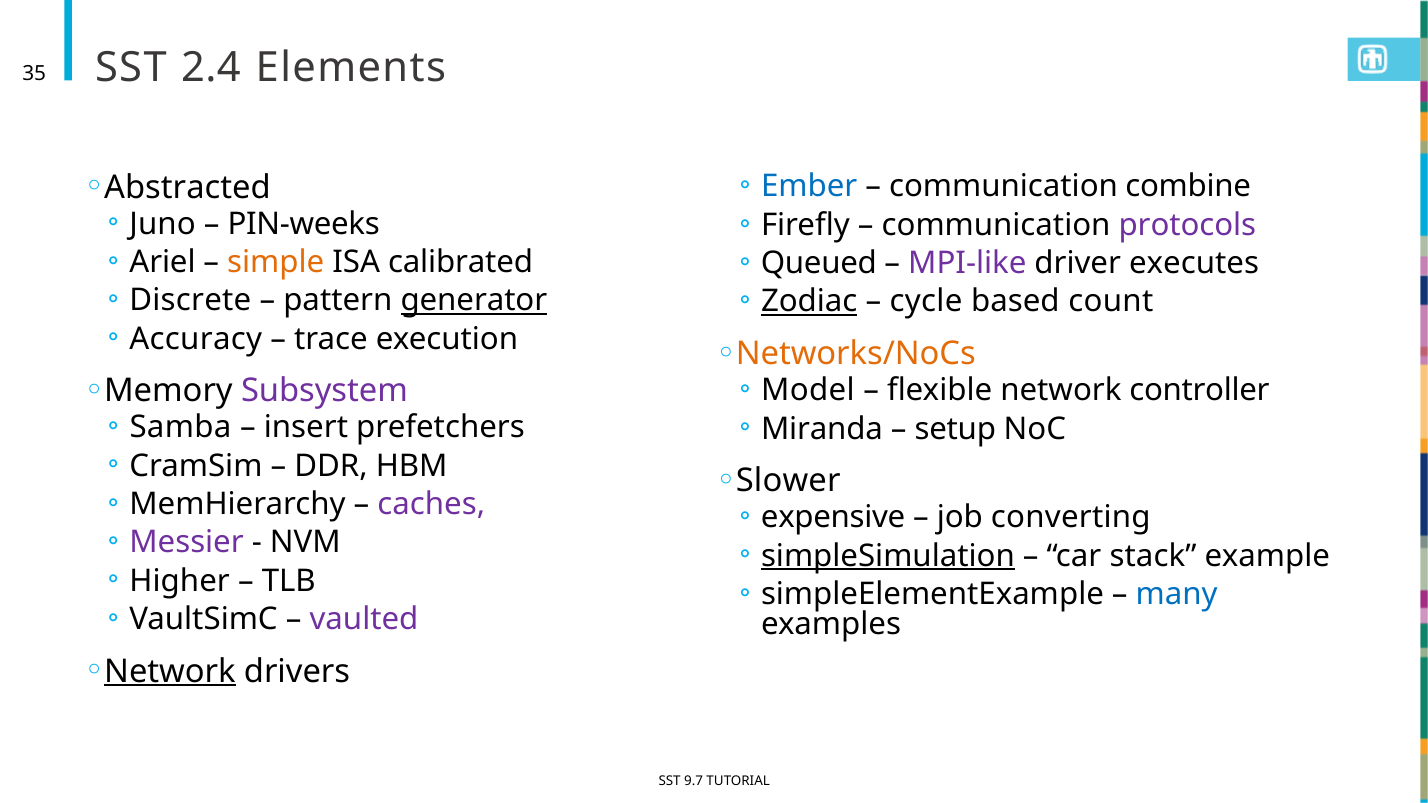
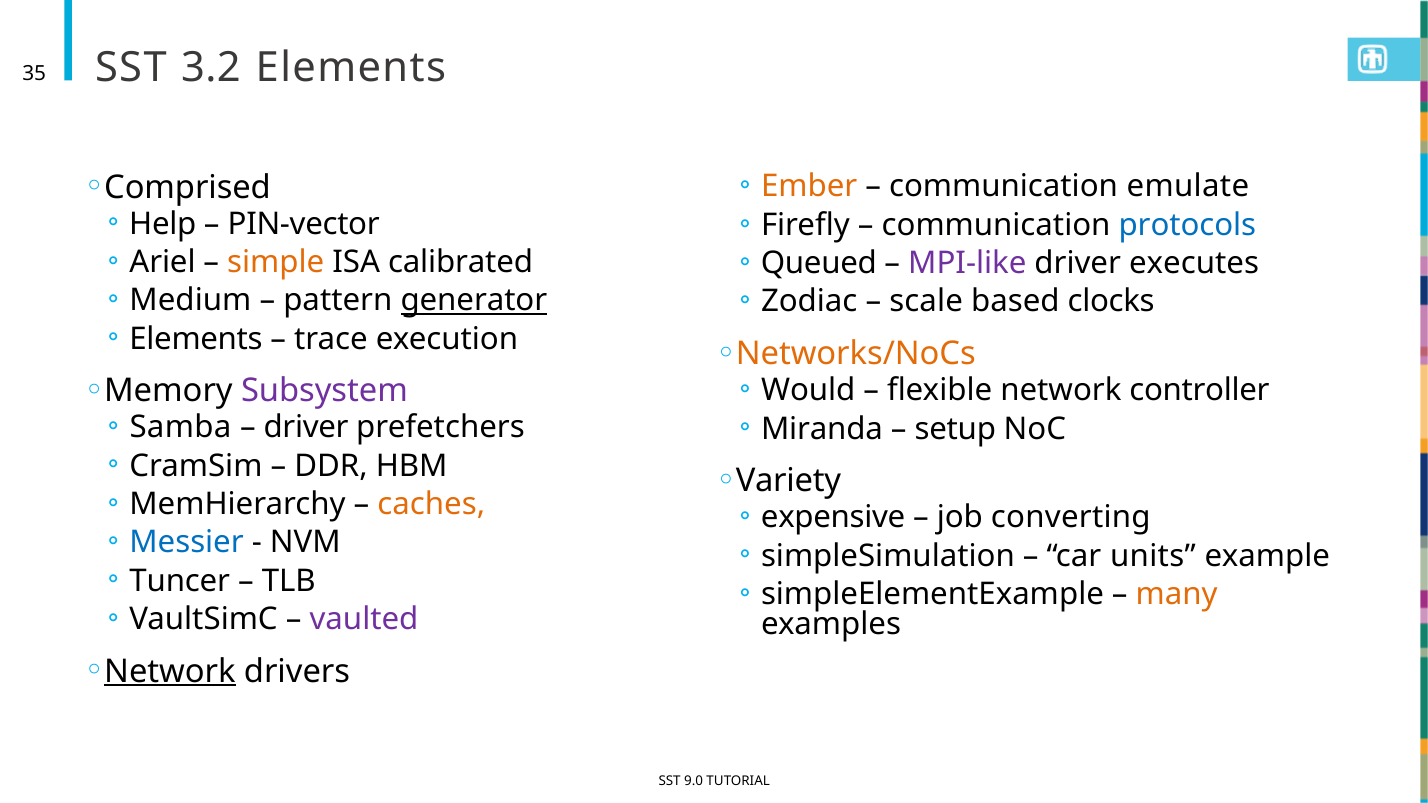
2.4: 2.4 -> 3.2
Abstracted: Abstracted -> Comprised
Ember colour: blue -> orange
combine: combine -> emulate
Juno: Juno -> Help
PIN-weeks: PIN-weeks -> PIN-vector
protocols colour: purple -> blue
Discrete: Discrete -> Medium
Zodiac underline: present -> none
cycle: cycle -> scale
count: count -> clocks
Accuracy at (196, 339): Accuracy -> Elements
Model: Model -> Would
insert at (306, 428): insert -> driver
Slower: Slower -> Variety
caches colour: purple -> orange
Messier colour: purple -> blue
simpleSimulation underline: present -> none
stack: stack -> units
Higher: Higher -> Tuncer
many colour: blue -> orange
9.7: 9.7 -> 9.0
